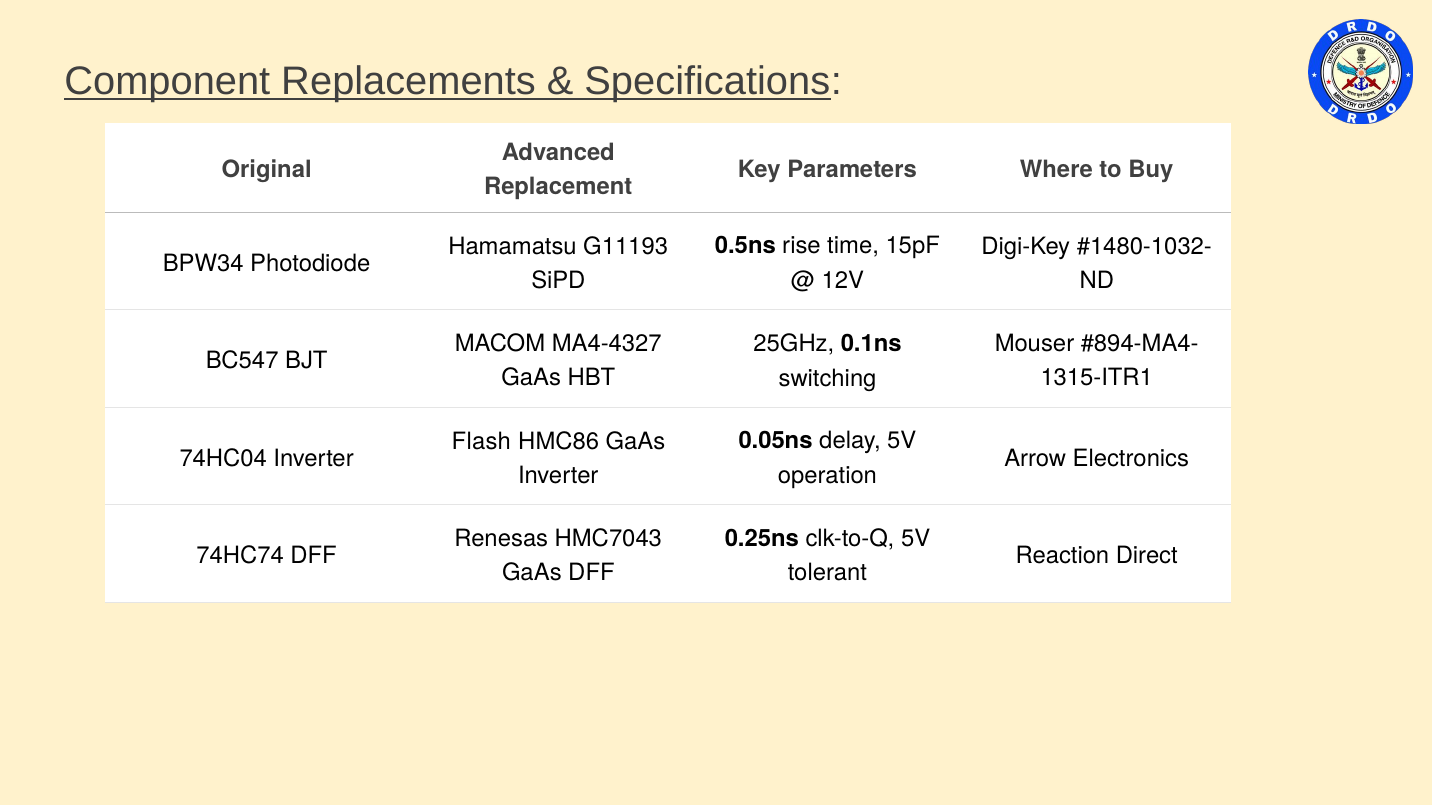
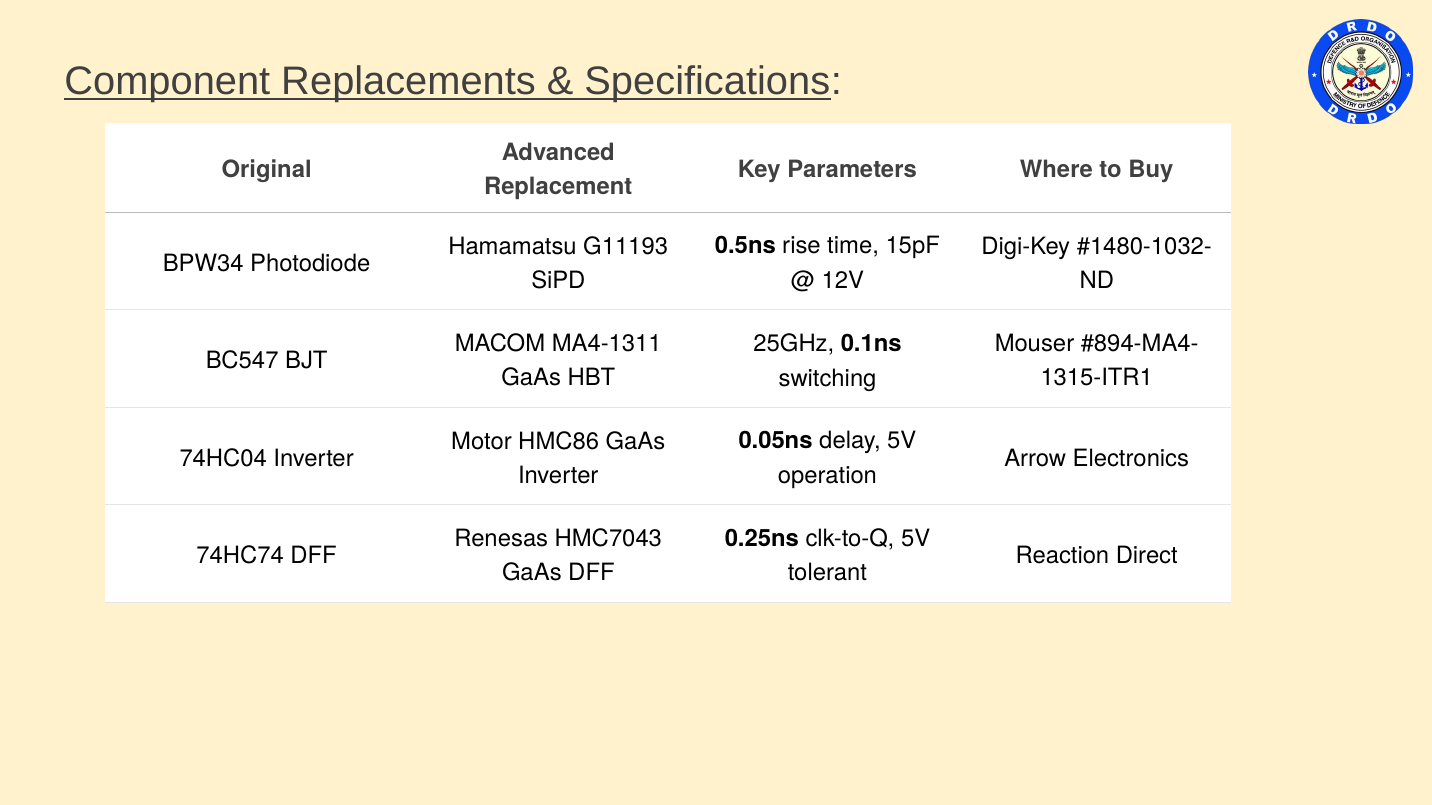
MA4-4327: MA4-4327 -> MA4-1311
Flash: Flash -> Motor
